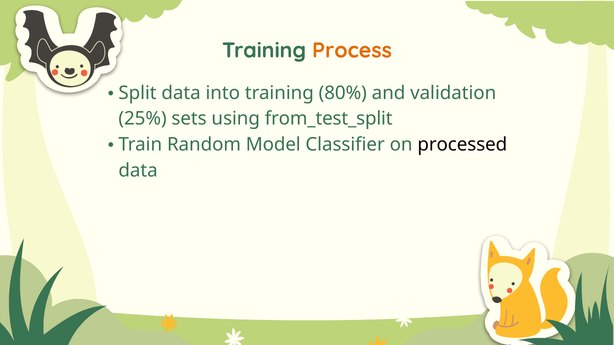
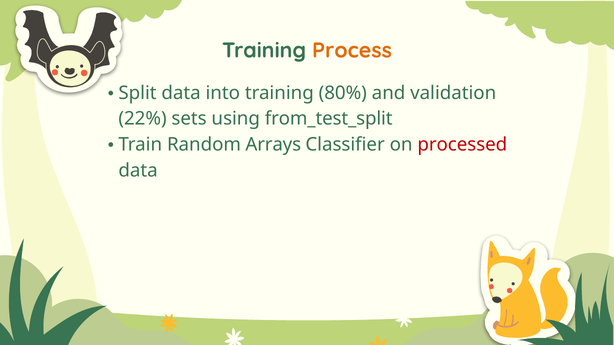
25%: 25% -> 22%
Model: Model -> Arrays
processed colour: black -> red
